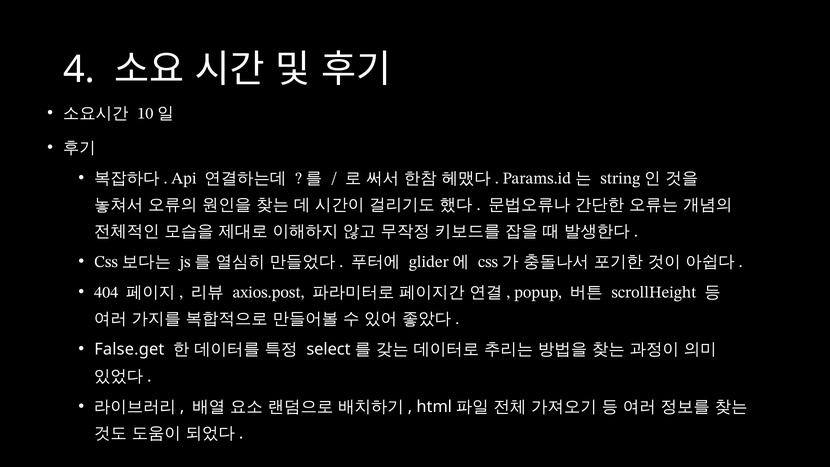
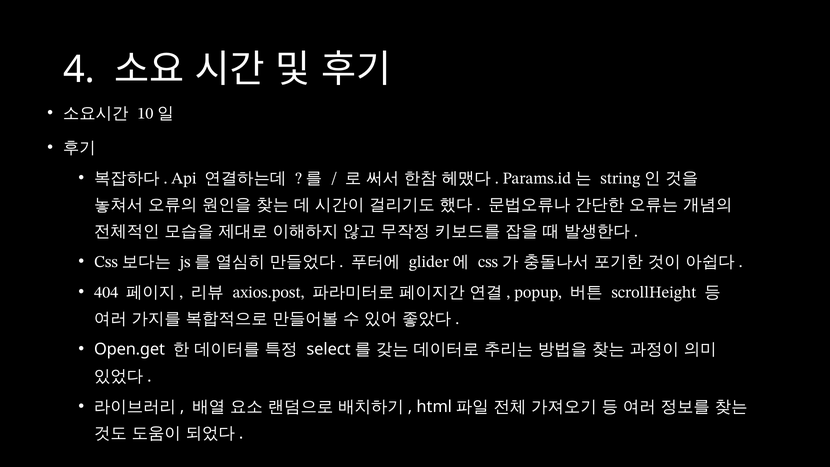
False.get: False.get -> Open.get
